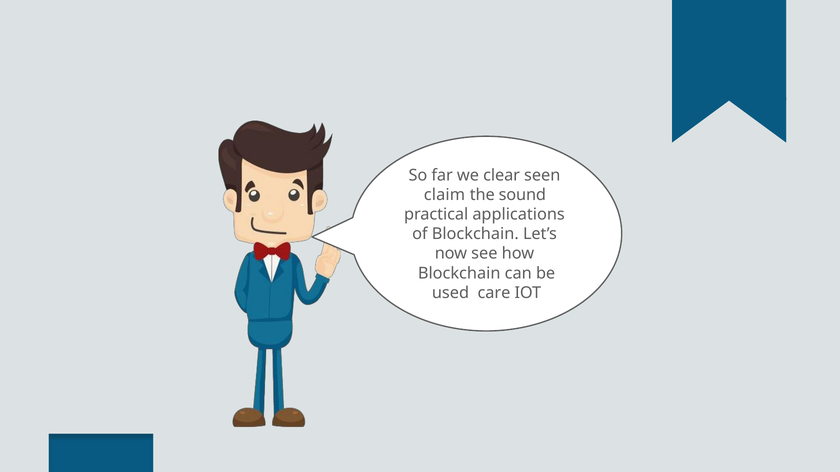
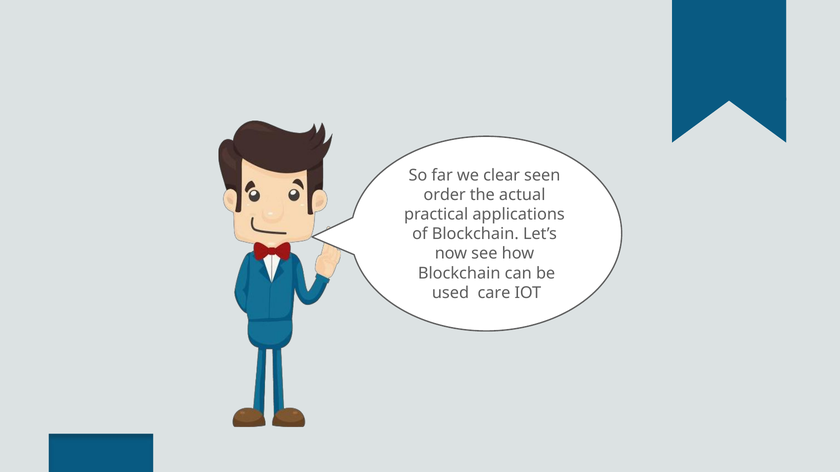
claim: claim -> order
sound: sound -> actual
